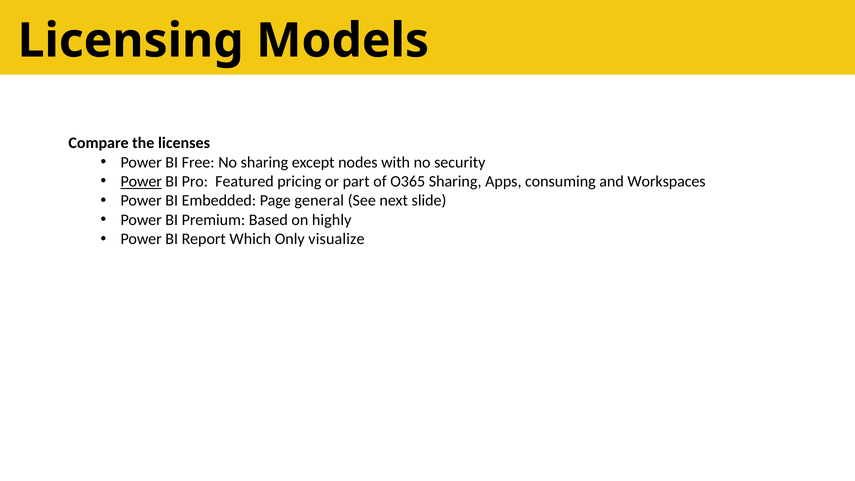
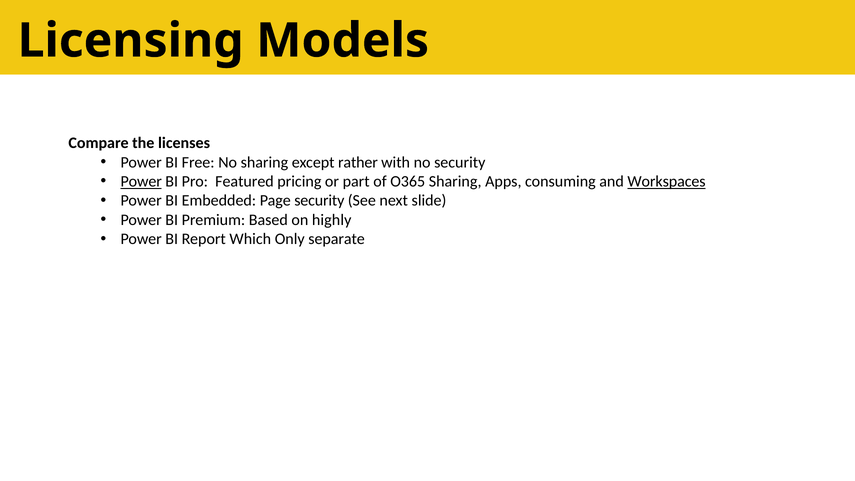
nodes: nodes -> rather
Workspaces underline: none -> present
Page general: general -> security
visualize: visualize -> separate
